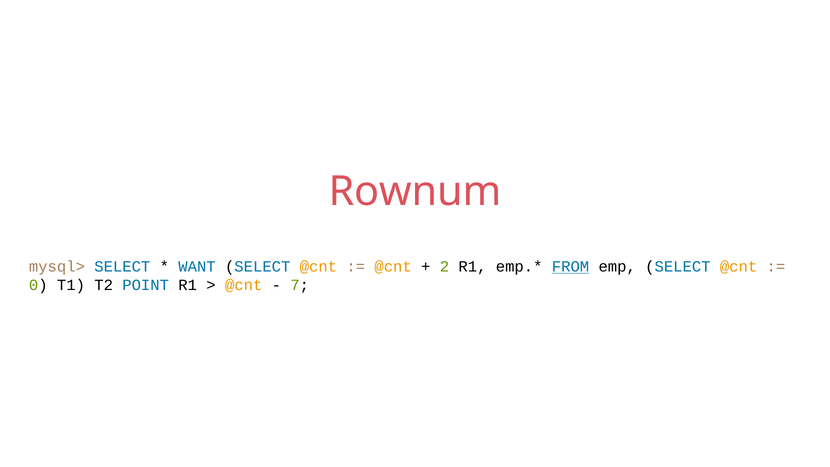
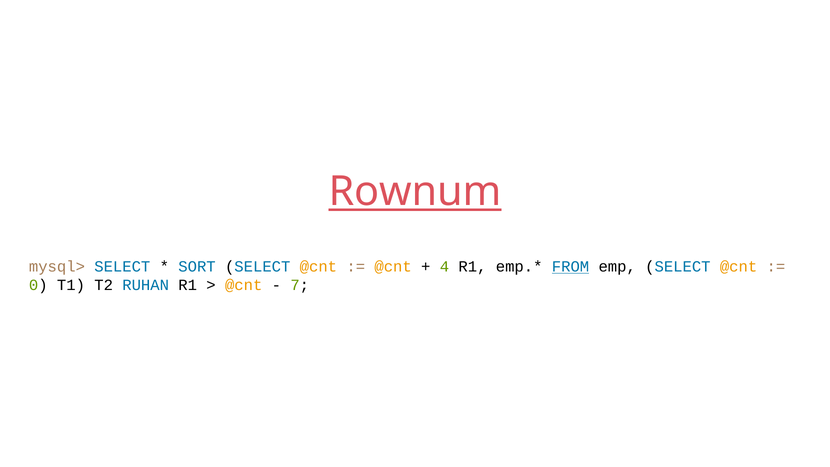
Rownum underline: none -> present
WANT: WANT -> SORT
2: 2 -> 4
POINT: POINT -> RUHAN
